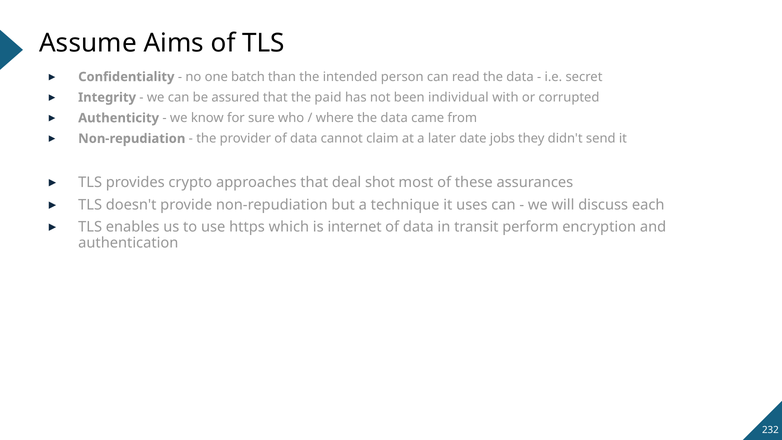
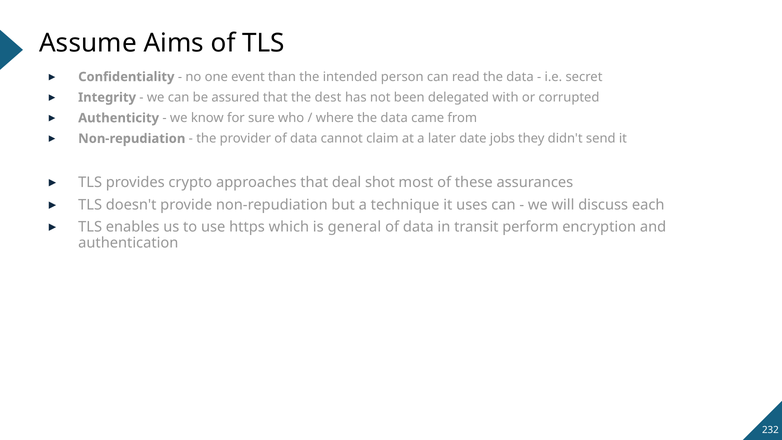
batch: batch -> event
paid: paid -> dest
individual: individual -> delegated
internet: internet -> general
